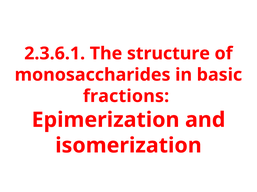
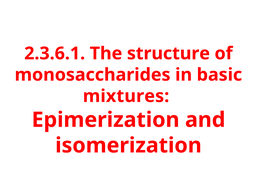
fractions: fractions -> mixtures
